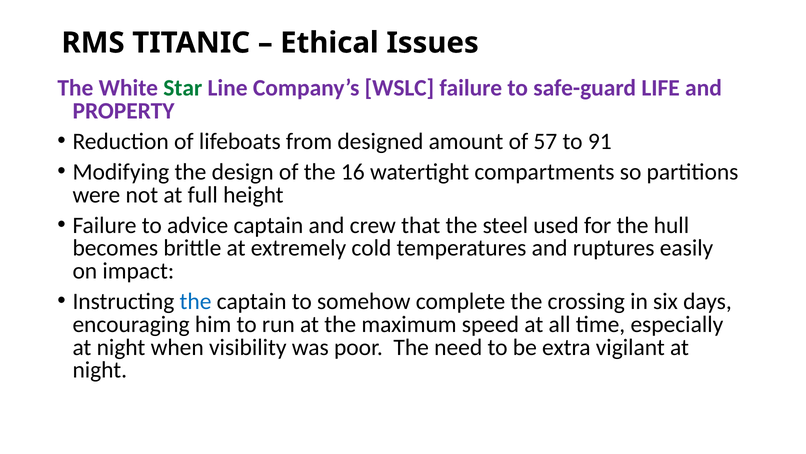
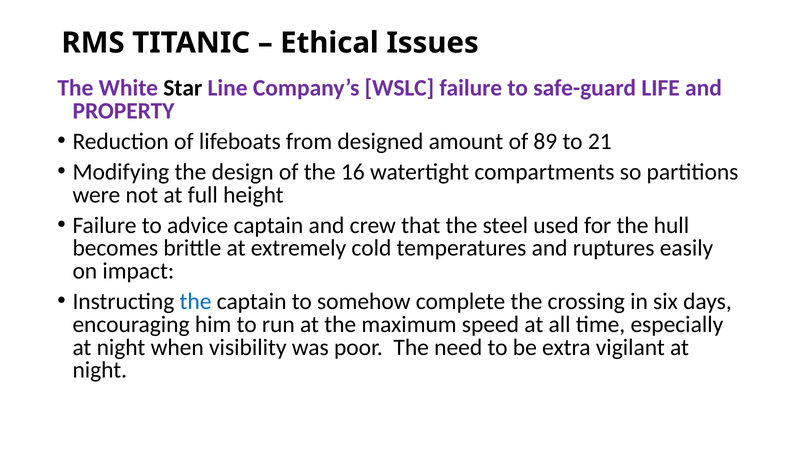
Star colour: green -> black
57: 57 -> 89
91: 91 -> 21
